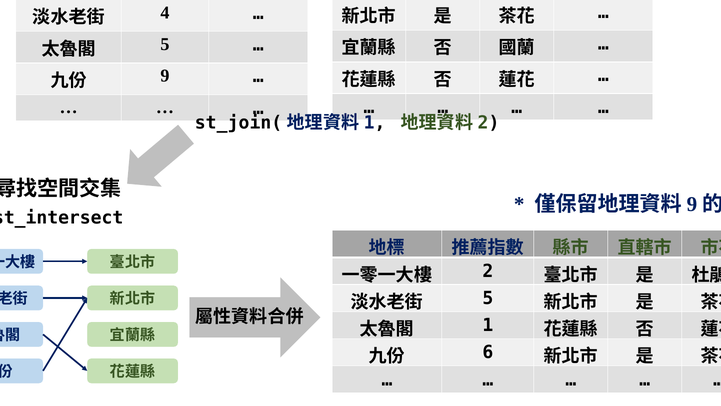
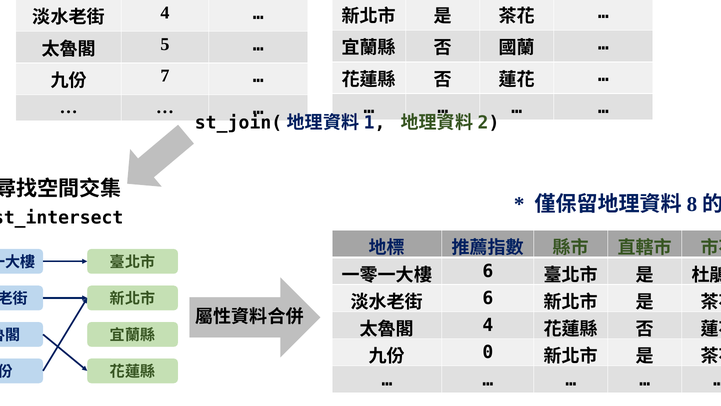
9 at (165, 76): 9 -> 7
9 at (692, 204): 9 -> 8
2 at (488, 271): 2 -> 6
5 at (488, 298): 5 -> 6
1 at (488, 325): 1 -> 4
6: 6 -> 0
